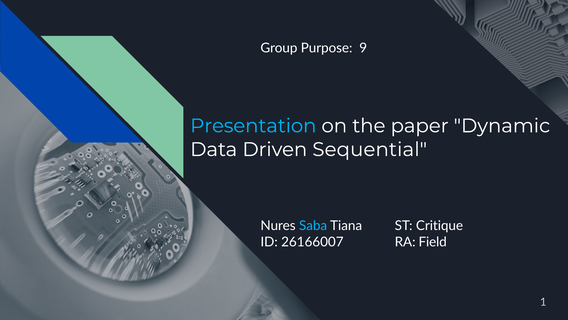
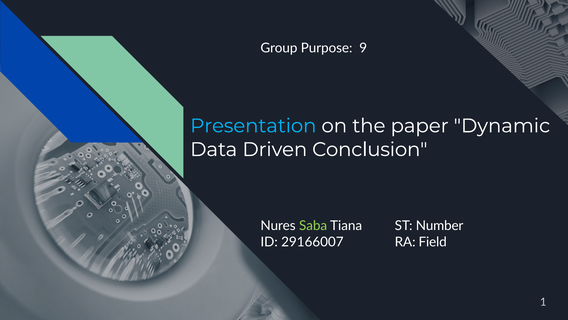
Sequential: Sequential -> Conclusion
Saba colour: light blue -> light green
Critique: Critique -> Number
26166007: 26166007 -> 29166007
